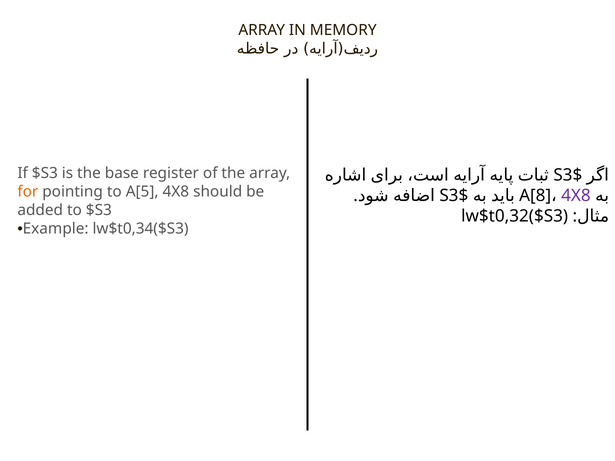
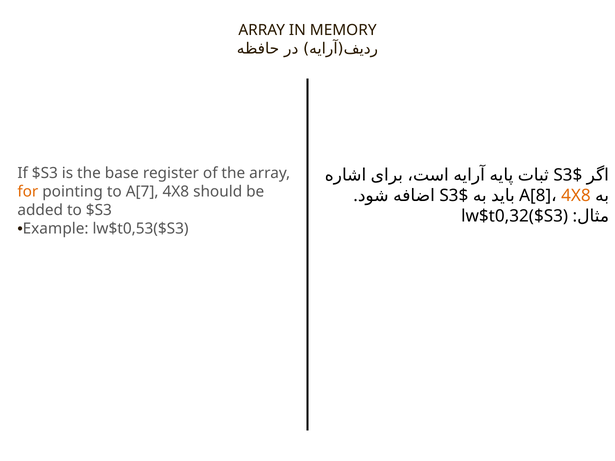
A[5: A[5 -> A[7
4X8 at (576, 196) colour: purple -> orange
lw$t0,34($S3: lw$t0,34($S3 -> lw$t0,53($S3
